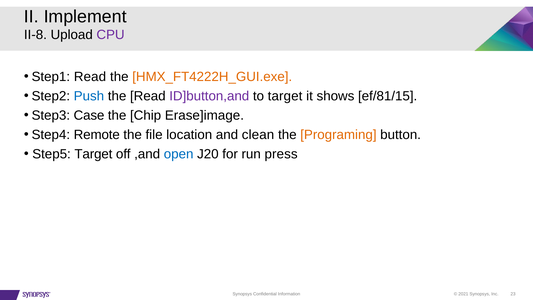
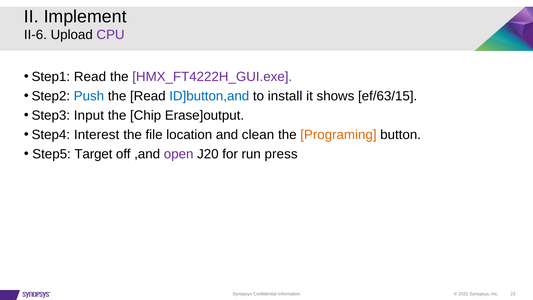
II-8: II-8 -> II-6
HMX_FT4222H_GUI.exe colour: orange -> purple
ID]button,and colour: purple -> blue
to target: target -> install
ef/81/15: ef/81/15 -> ef/63/15
Case: Case -> Input
Erase]image: Erase]image -> Erase]output
Remote: Remote -> Interest
open colour: blue -> purple
